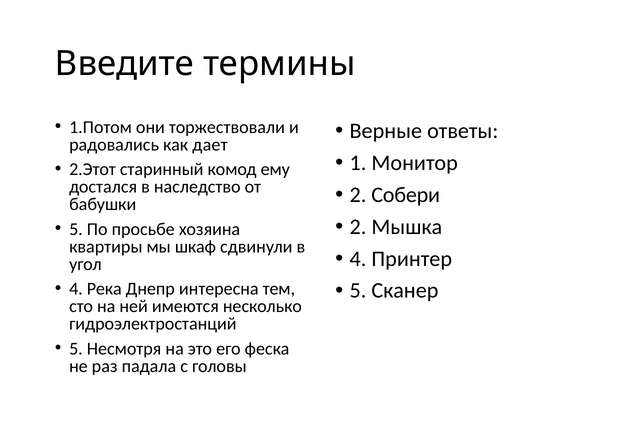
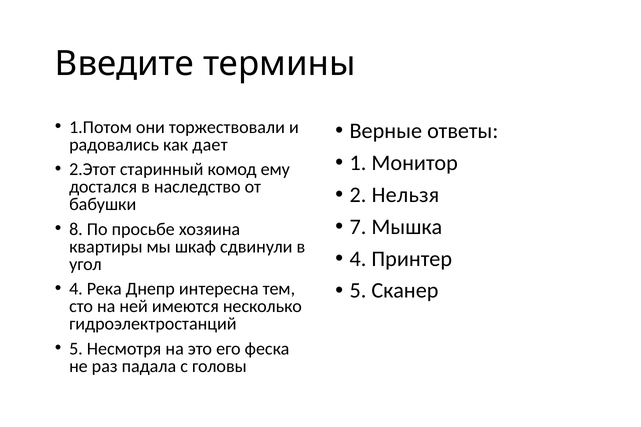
Собери: Собери -> Нельзя
2 at (358, 227): 2 -> 7
5 at (76, 229): 5 -> 8
